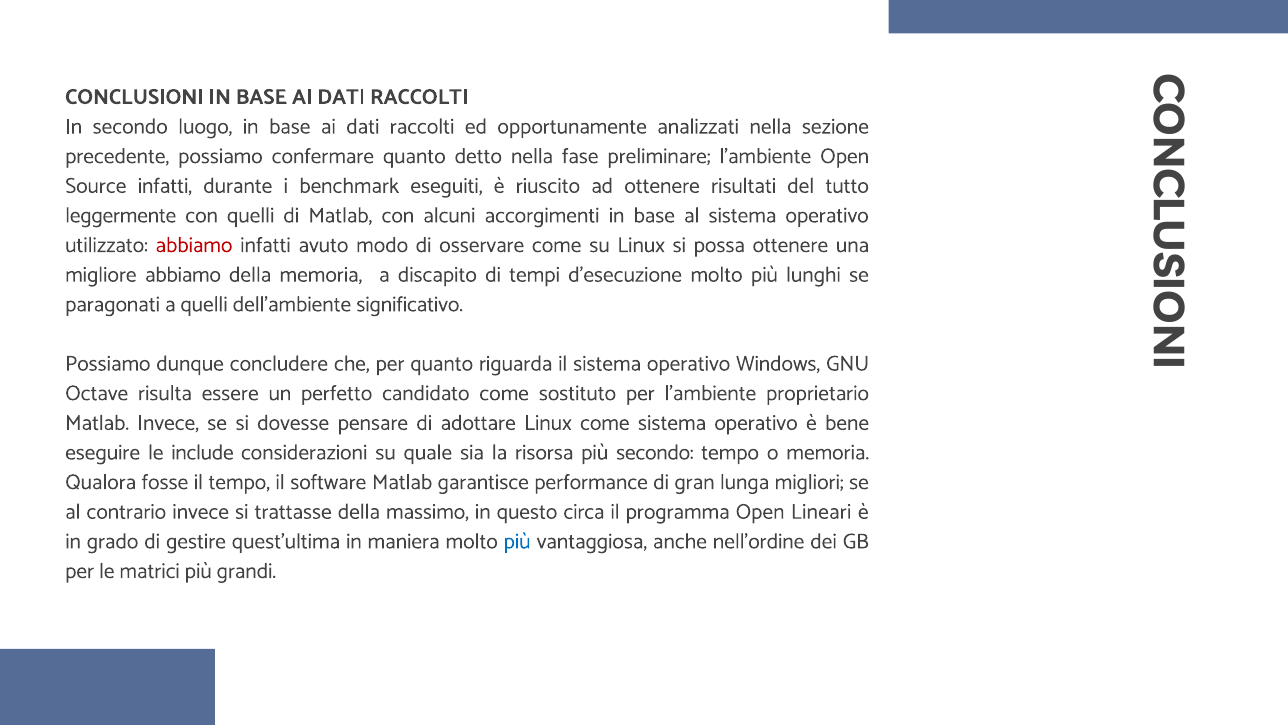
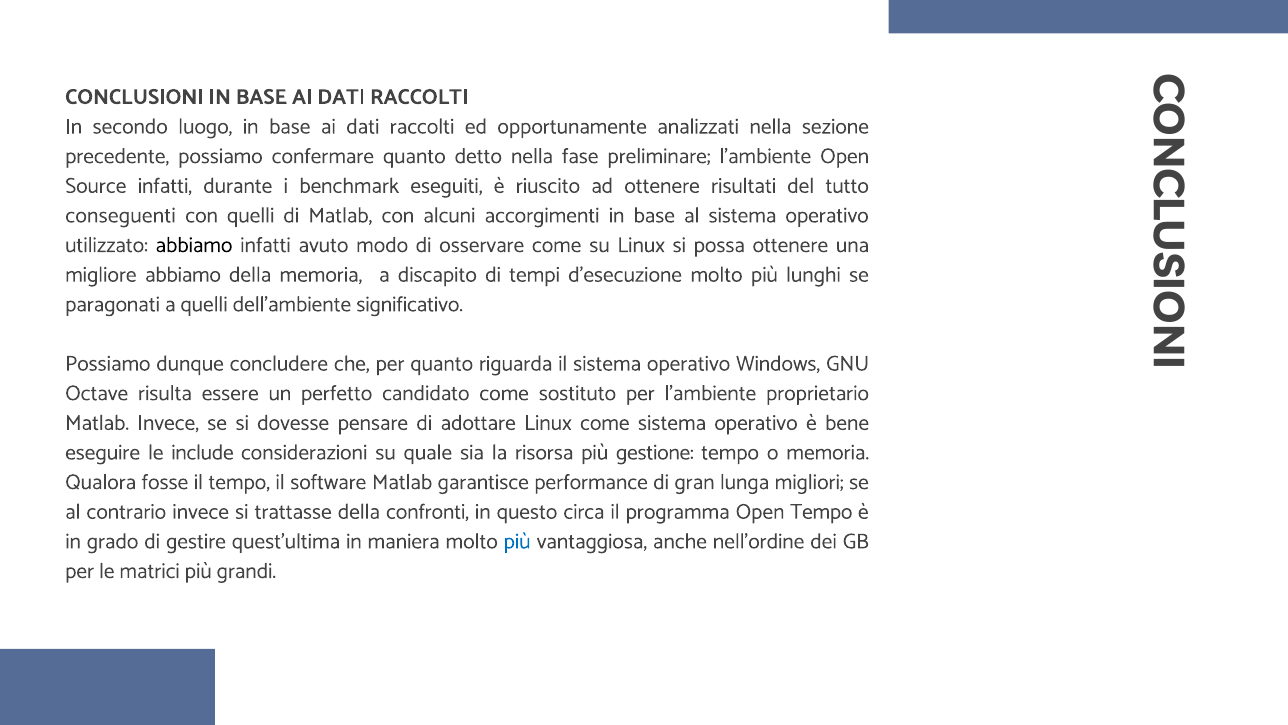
leggermente: leggermente -> conseguenti
abbiamo at (194, 245) colour: red -> black
più secondo: secondo -> gestione
massimo: massimo -> confronti
Open Lineari: Lineari -> Tempo
